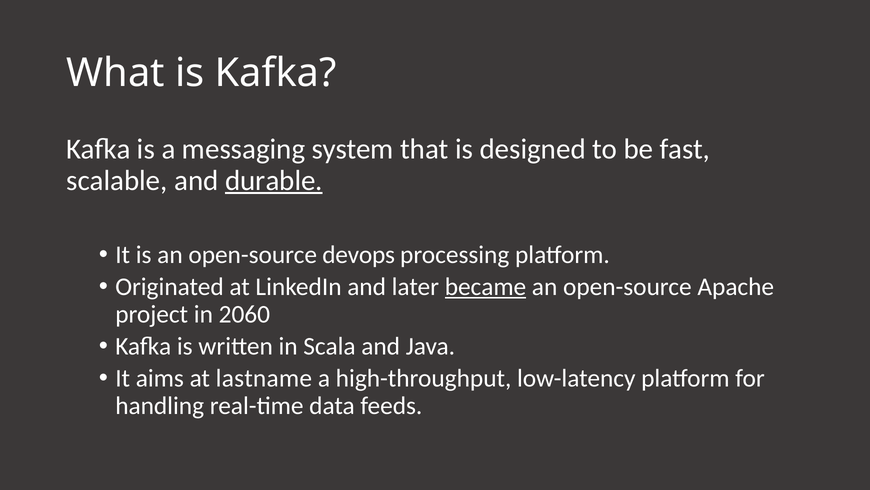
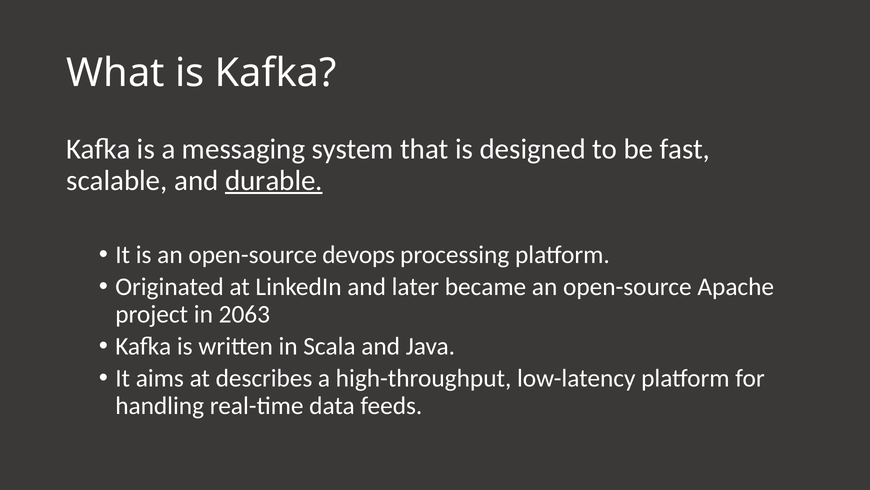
became underline: present -> none
2060: 2060 -> 2063
lastname: lastname -> describes
